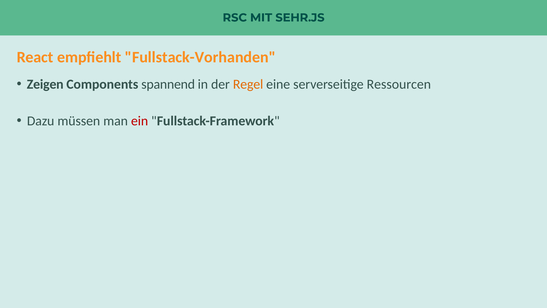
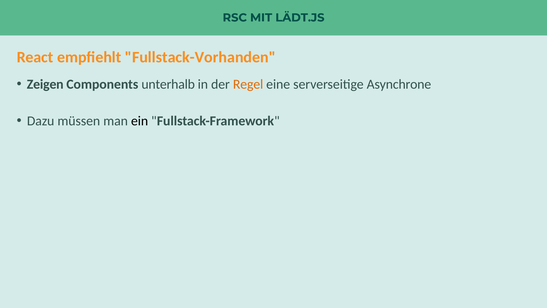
SEHR.JS: SEHR.JS -> LÄDT.JS
spannend: spannend -> unterhalb
Ressourcen: Ressourcen -> Asynchrone
ein colour: red -> black
